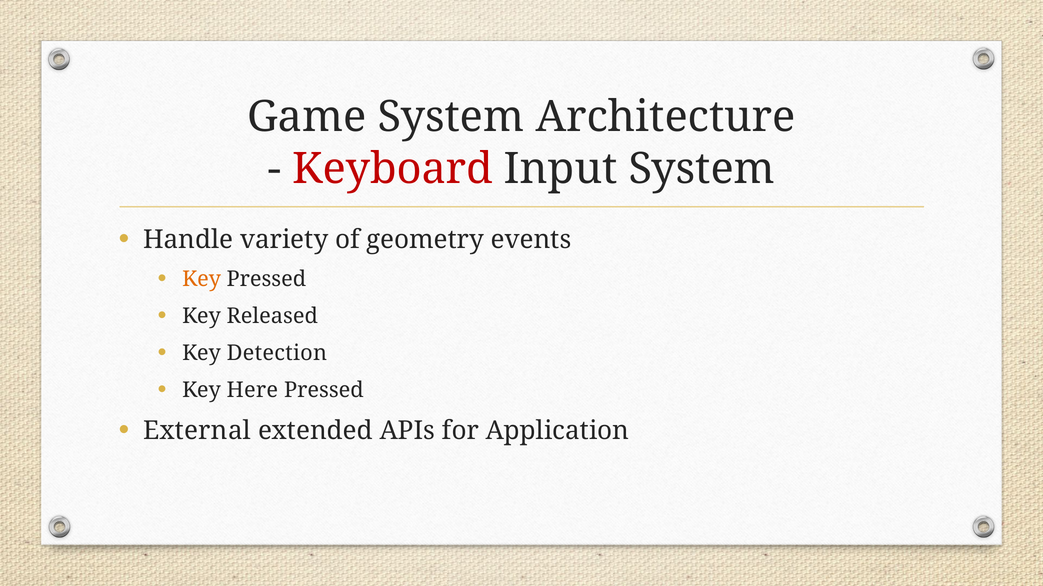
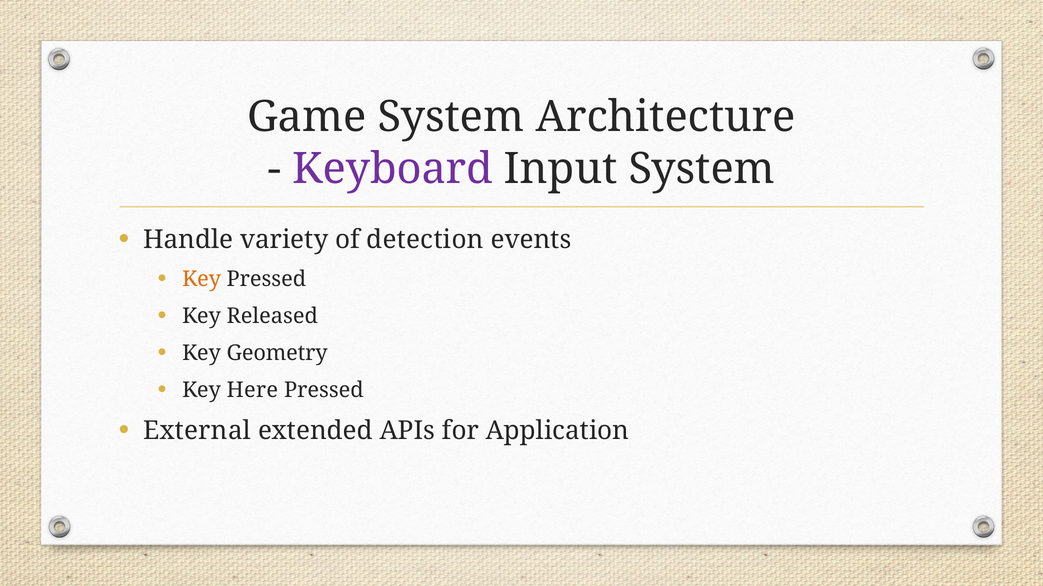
Keyboard colour: red -> purple
geometry: geometry -> detection
Detection: Detection -> Geometry
